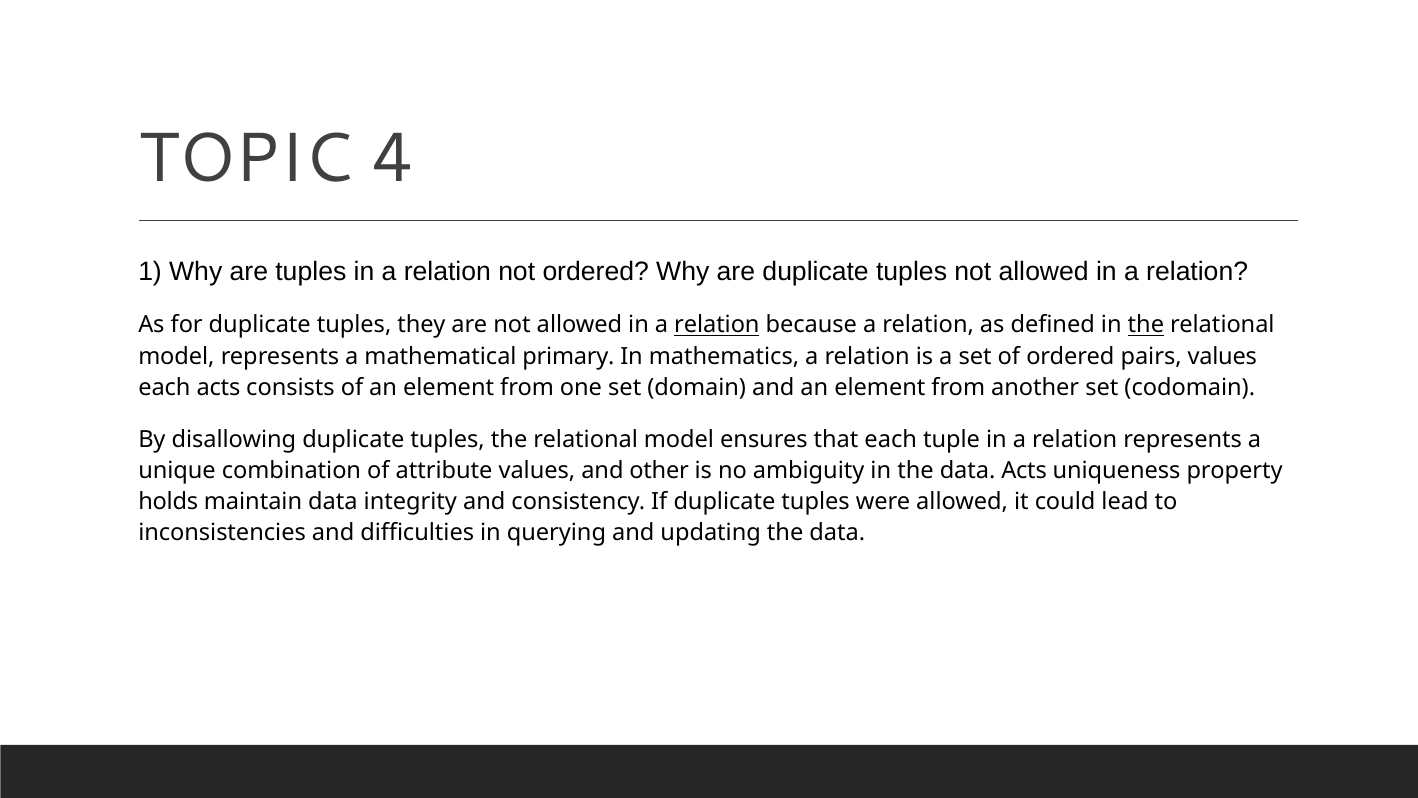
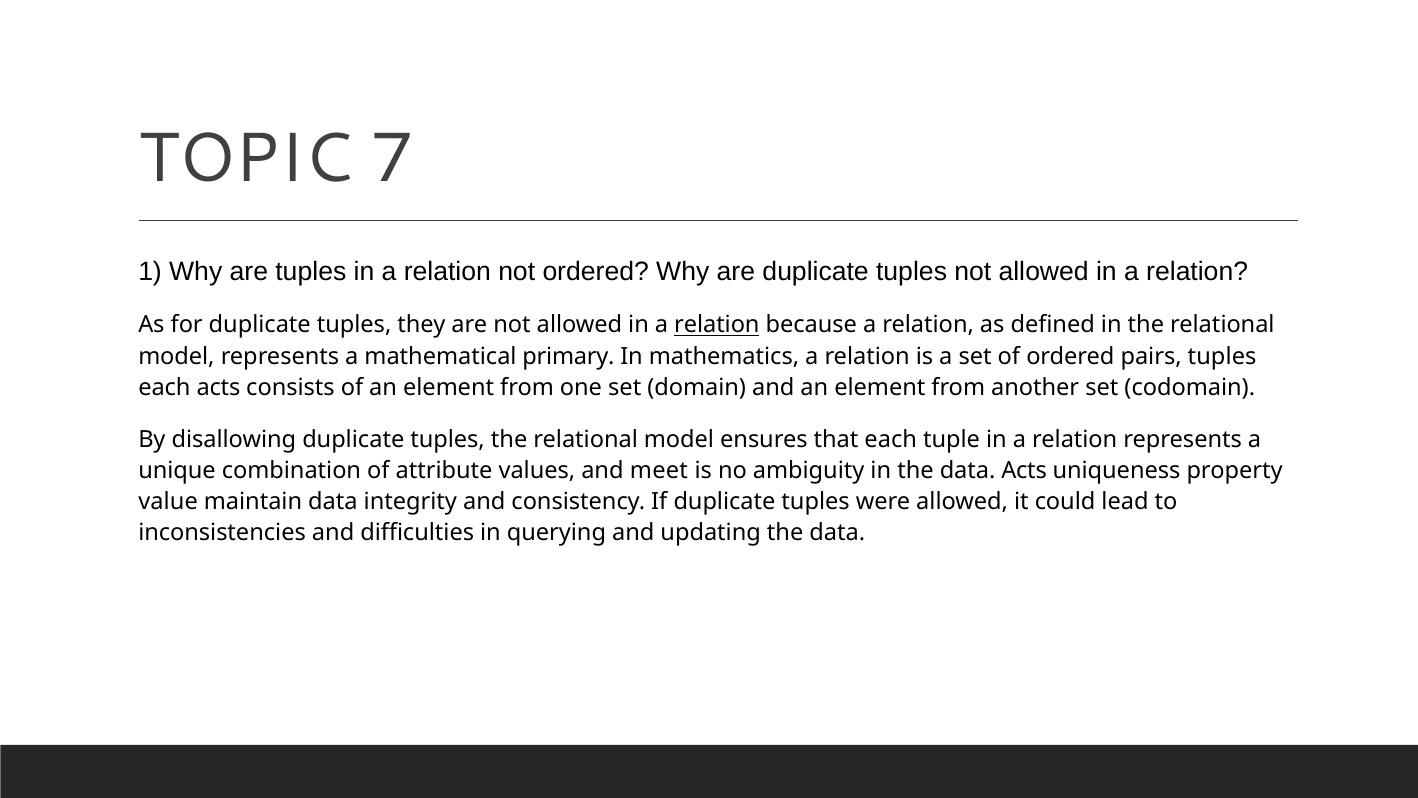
4: 4 -> 7
the at (1146, 325) underline: present -> none
pairs values: values -> tuples
other: other -> meet
holds: holds -> value
